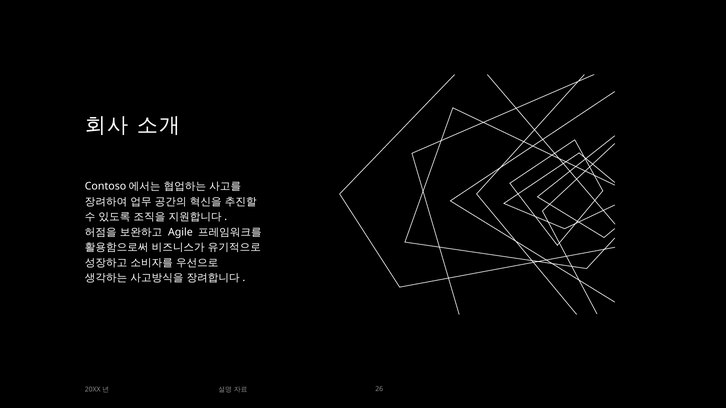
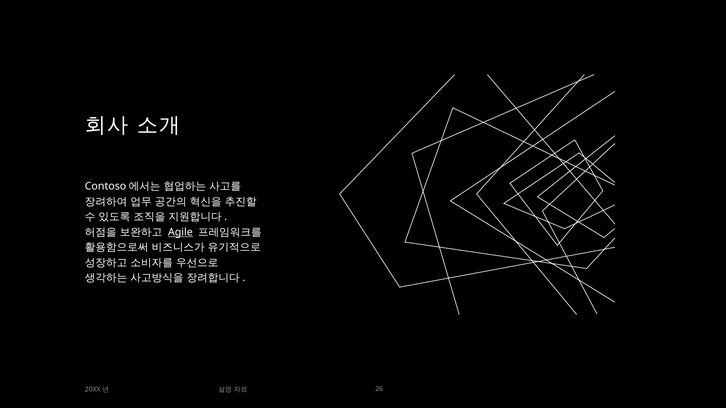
Agile underline: none -> present
